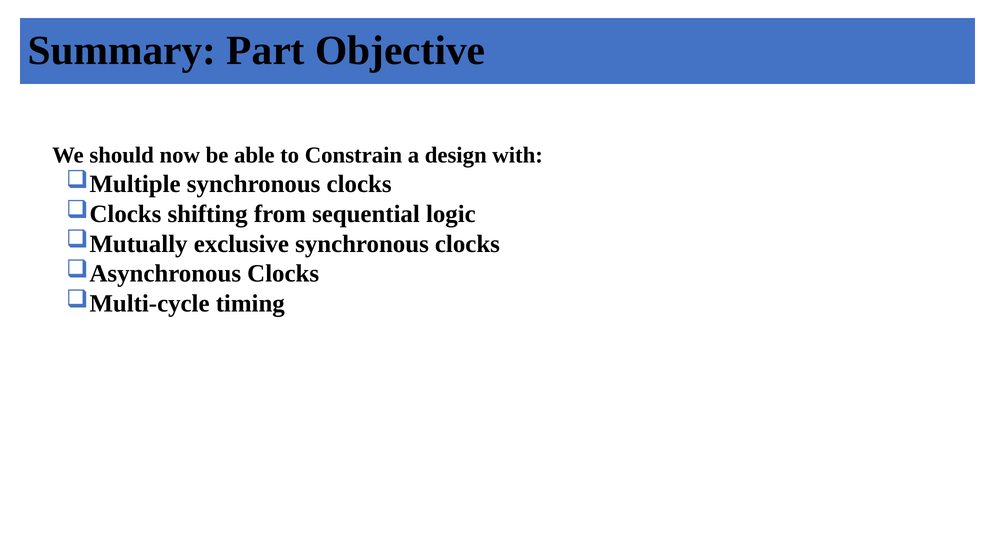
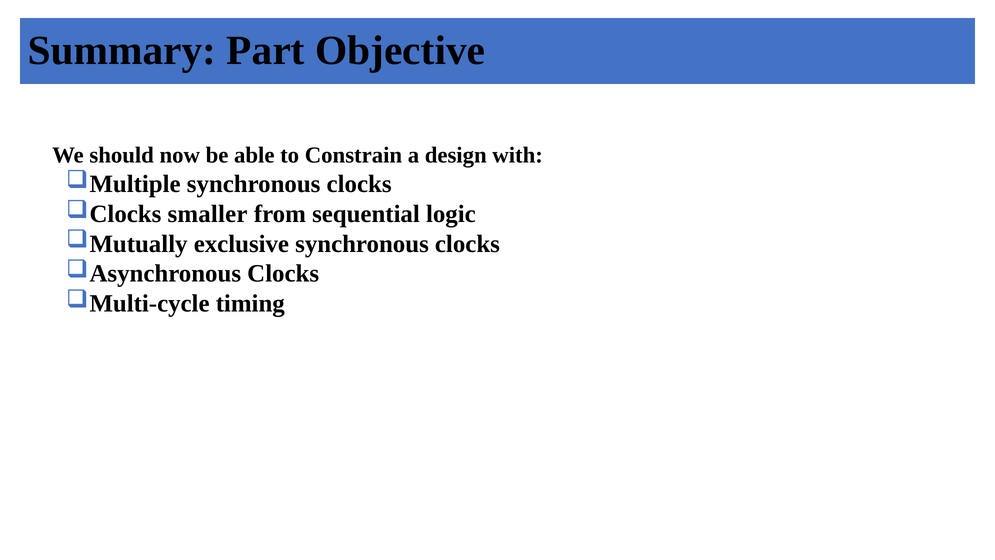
shifting: shifting -> smaller
